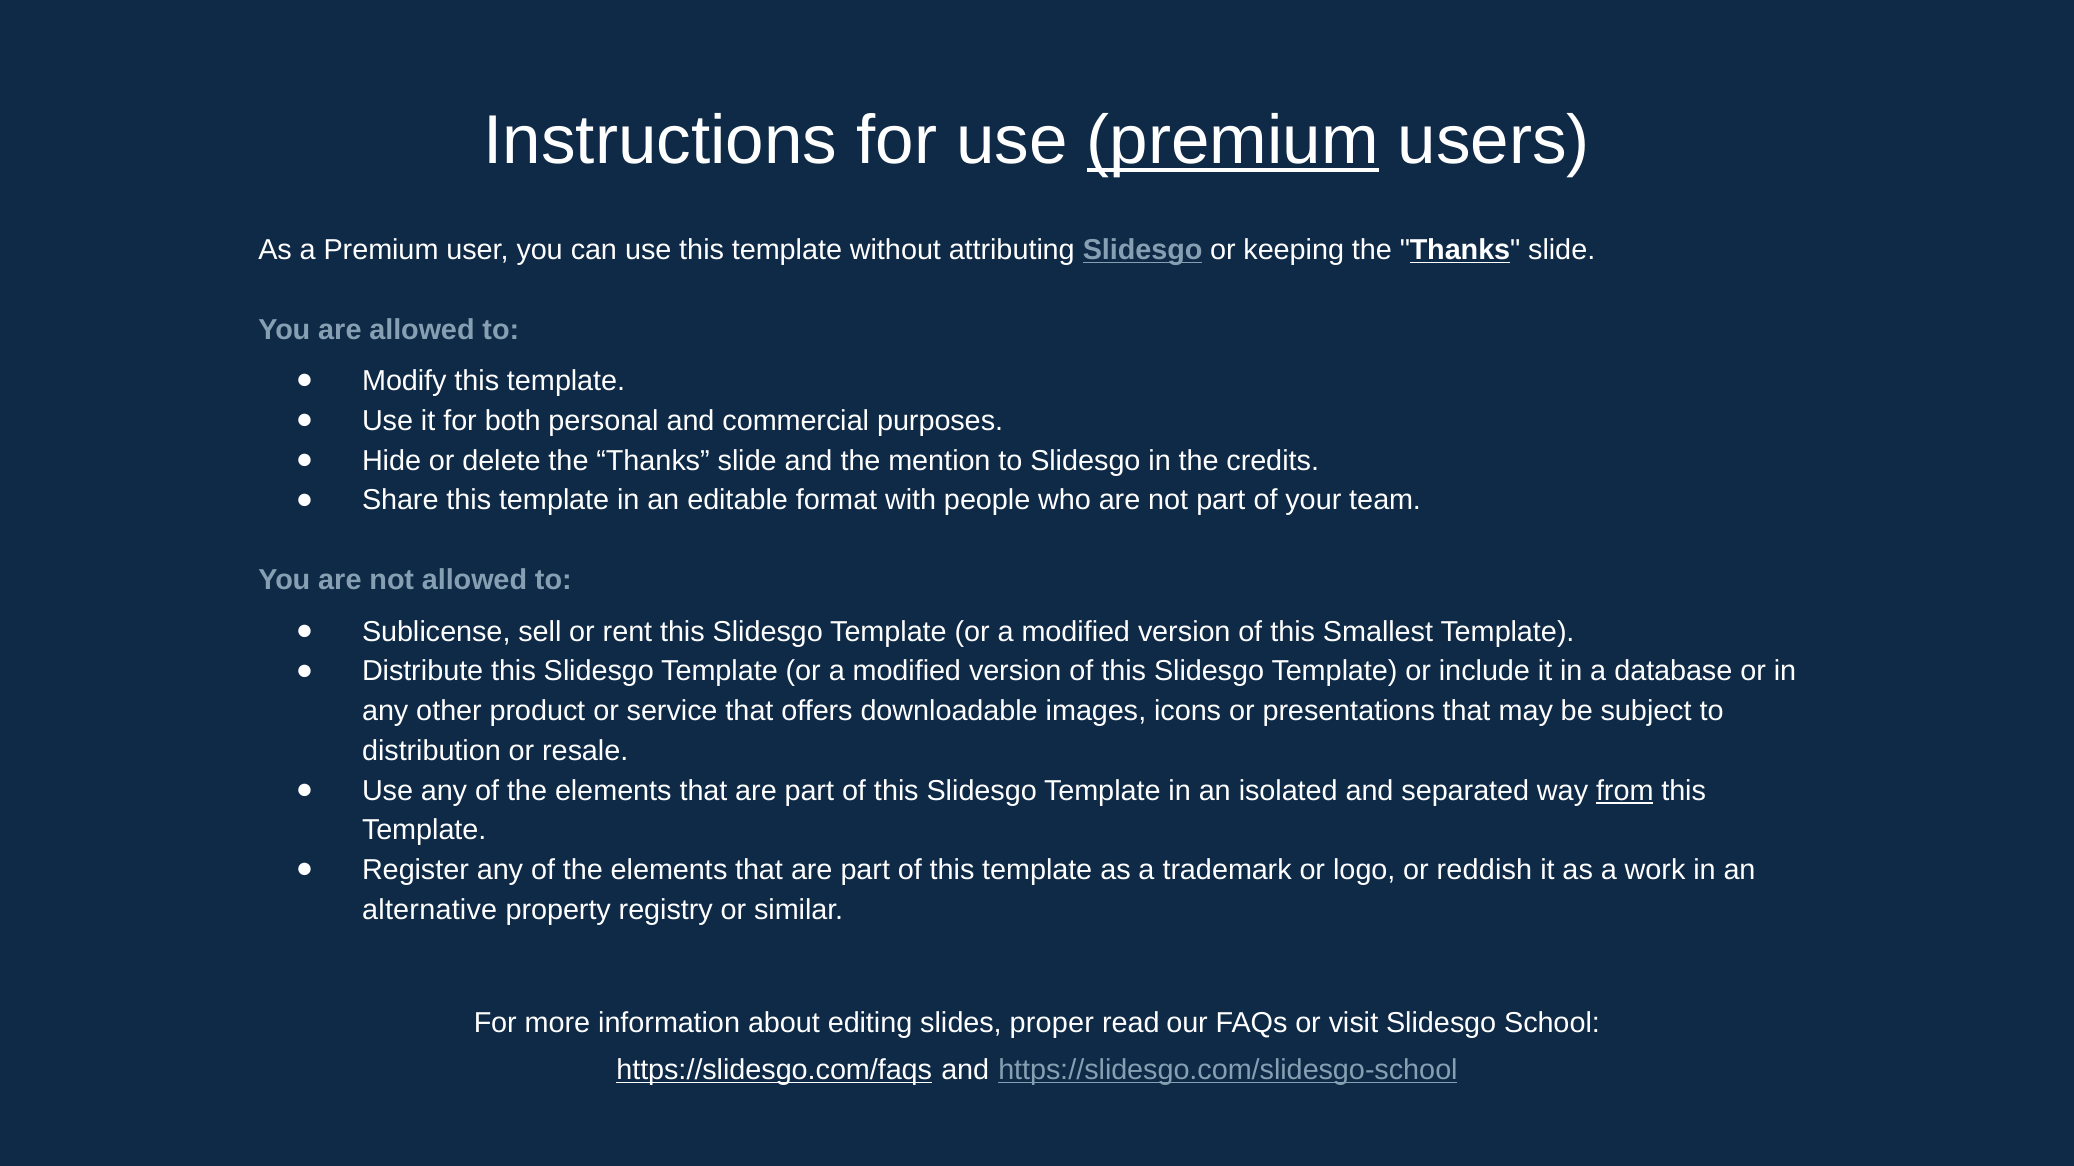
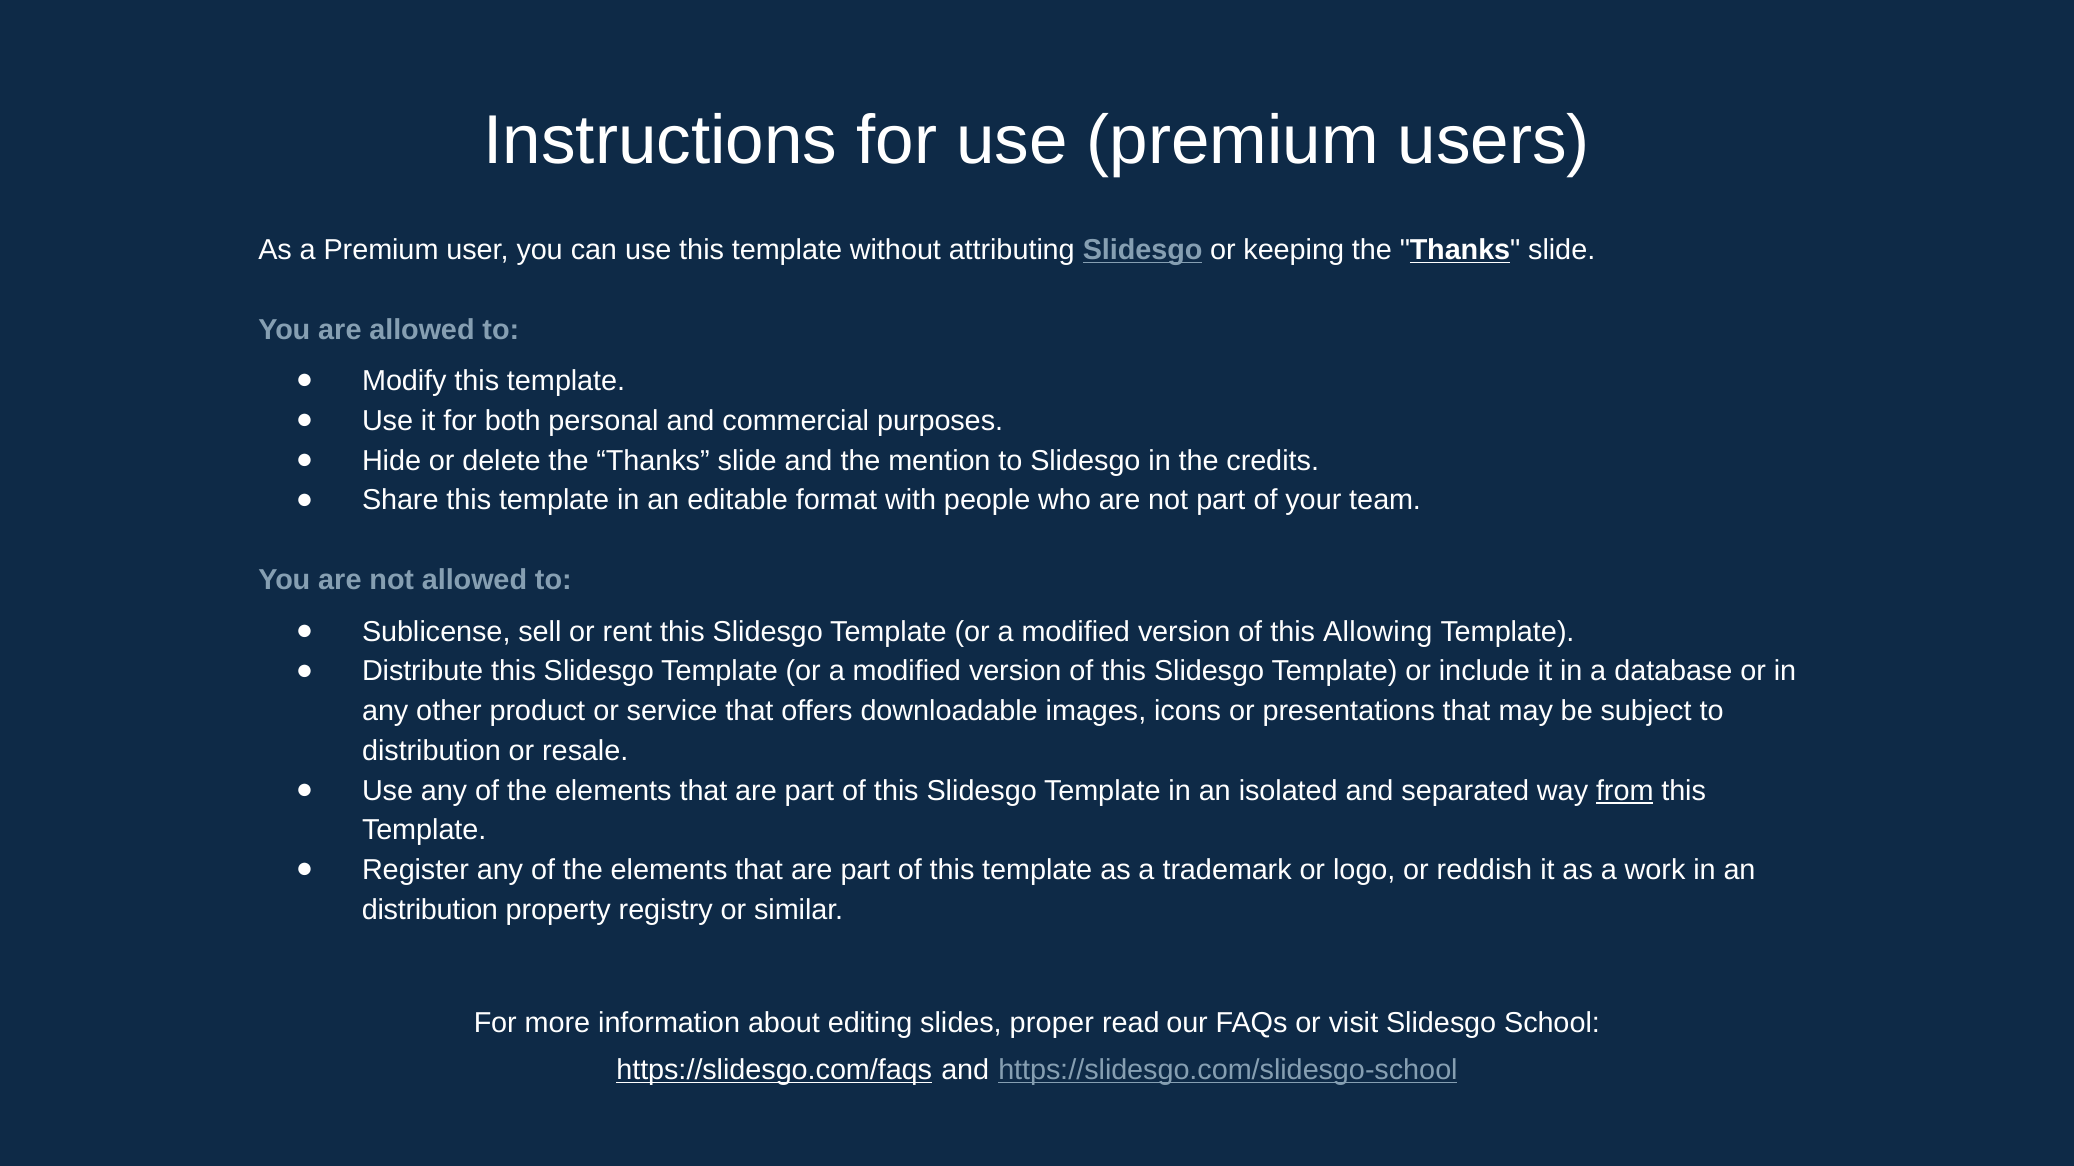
premium at (1233, 141) underline: present -> none
Smallest: Smallest -> Allowing
alternative at (430, 910): alternative -> distribution
